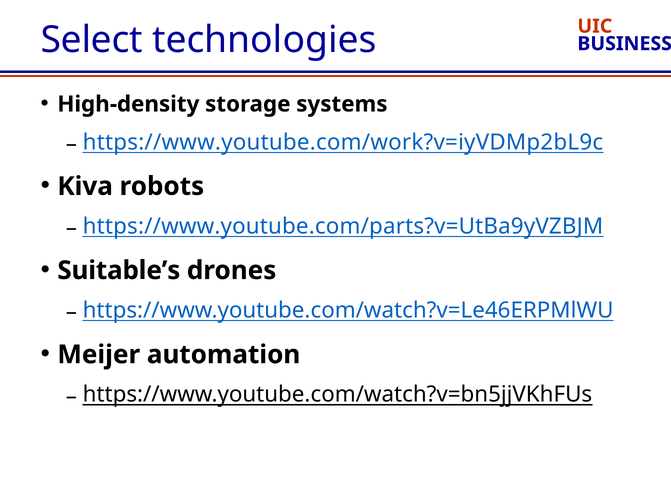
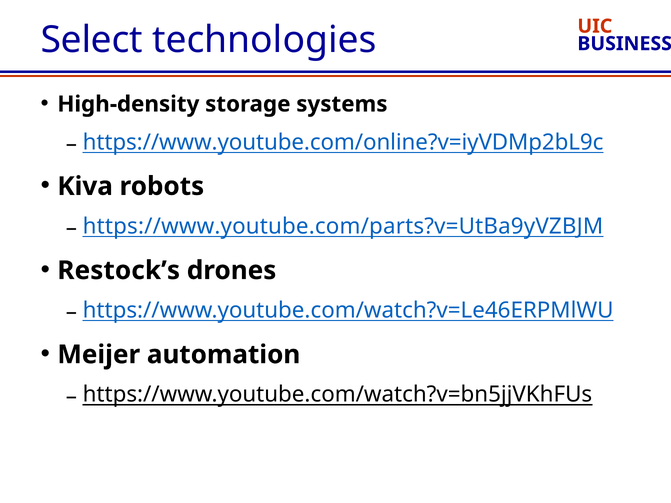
https://www.youtube.com/work?v=iyVDMp2bL9c: https://www.youtube.com/work?v=iyVDMp2bL9c -> https://www.youtube.com/online?v=iyVDMp2bL9c
Suitable’s: Suitable’s -> Restock’s
